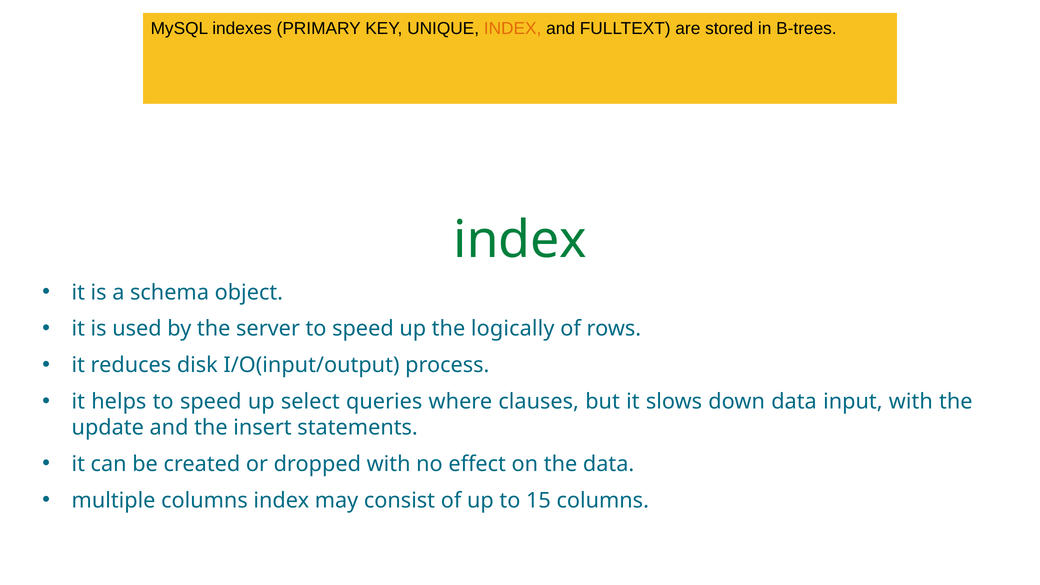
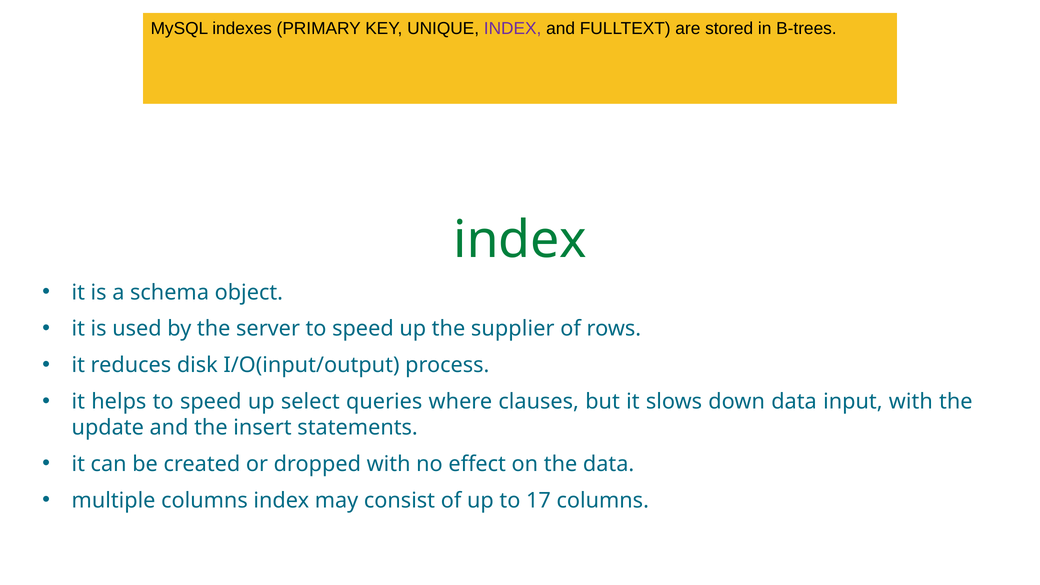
INDEX at (513, 28) colour: orange -> purple
logically: logically -> supplier
15: 15 -> 17
